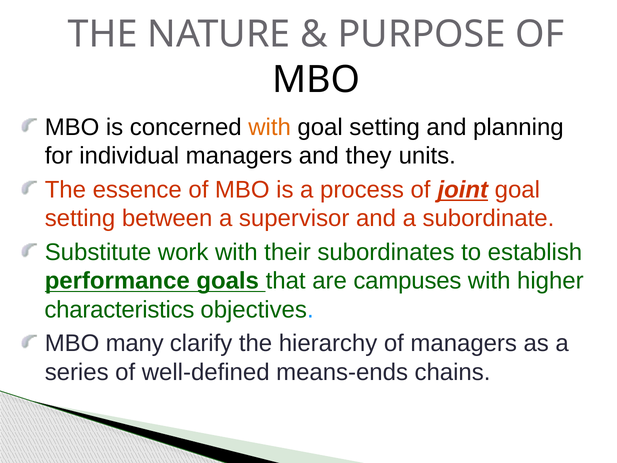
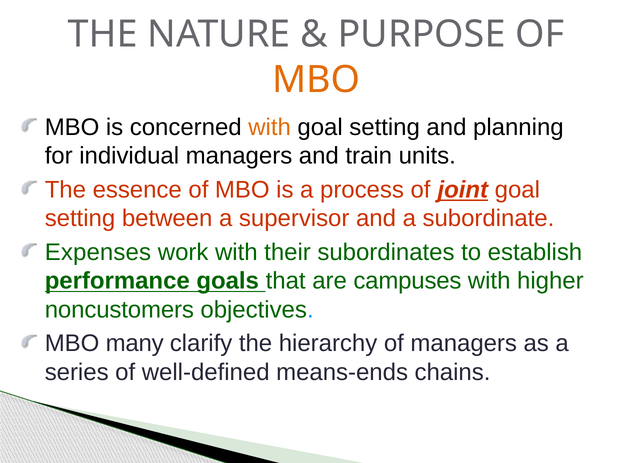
MBO at (316, 80) colour: black -> orange
they: they -> train
Substitute: Substitute -> Expenses
characteristics: characteristics -> noncustomers
